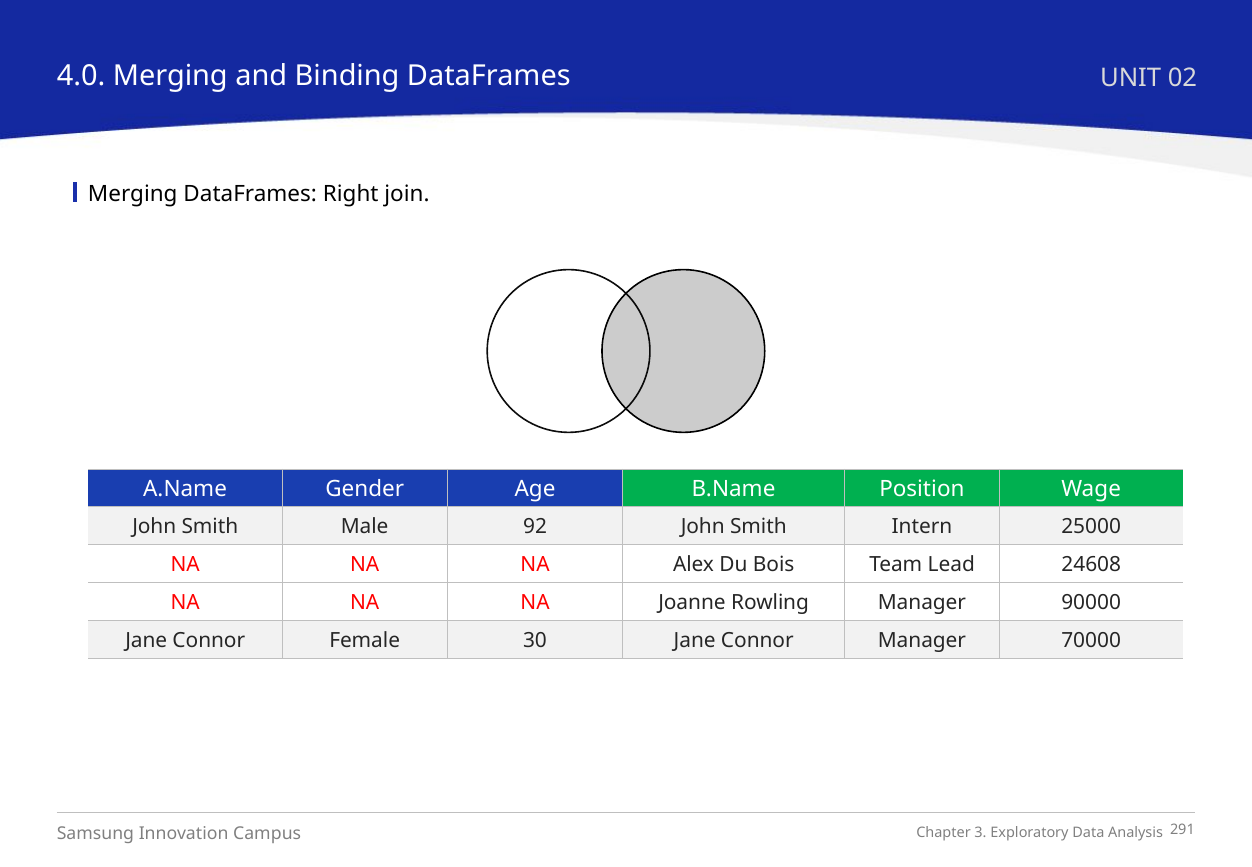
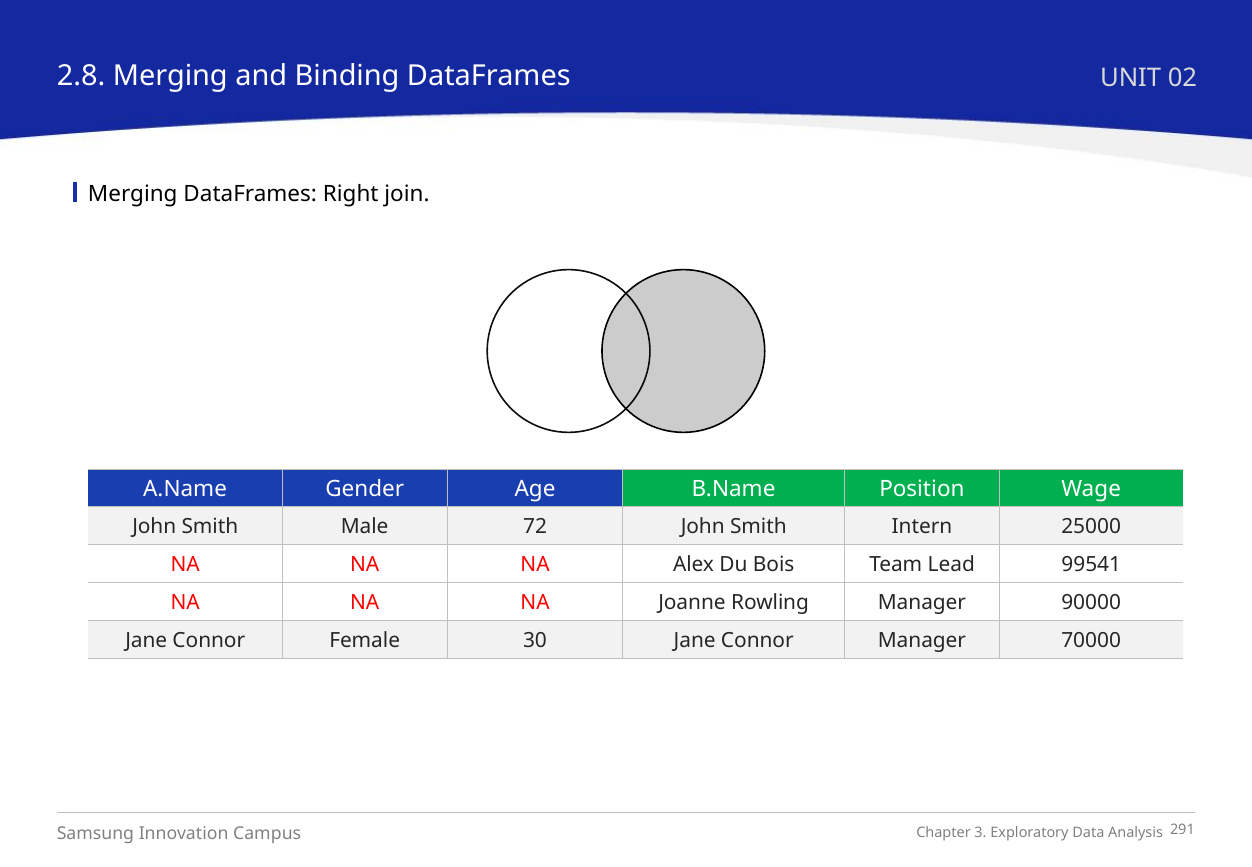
4.0: 4.0 -> 2.8
92: 92 -> 72
24608: 24608 -> 99541
